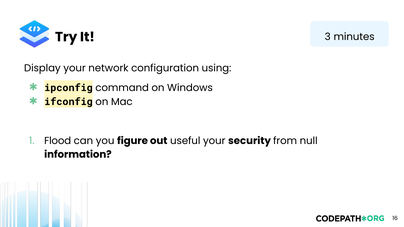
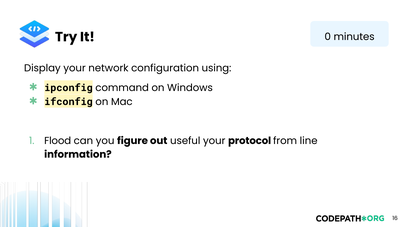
3: 3 -> 0
security: security -> protocol
null: null -> line
